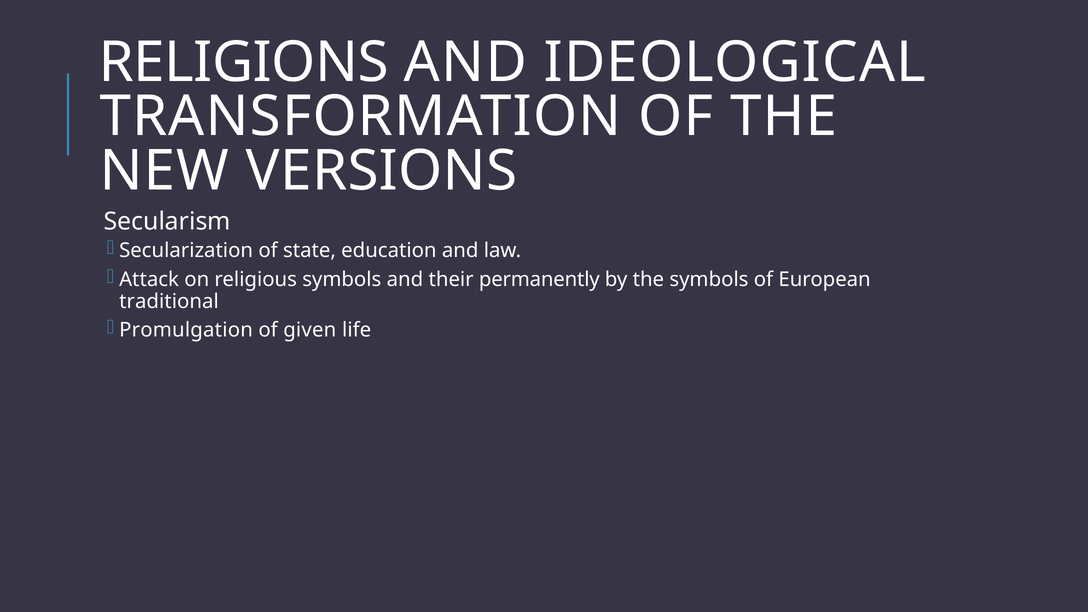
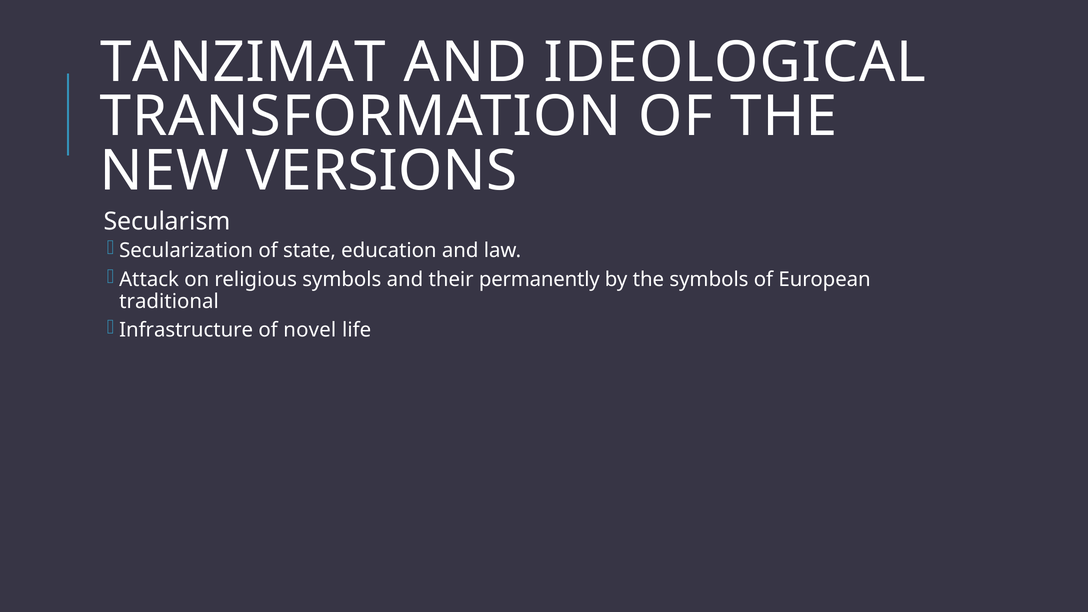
RELIGIONS: RELIGIONS -> TANZIMAT
Promulgation: Promulgation -> Infrastructure
given: given -> novel
